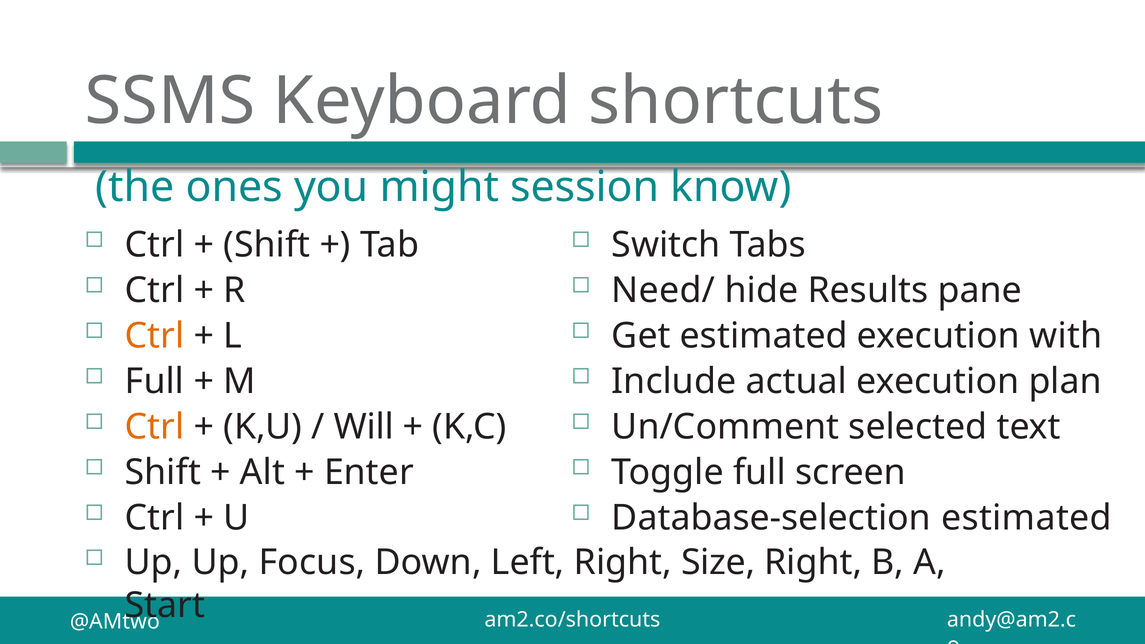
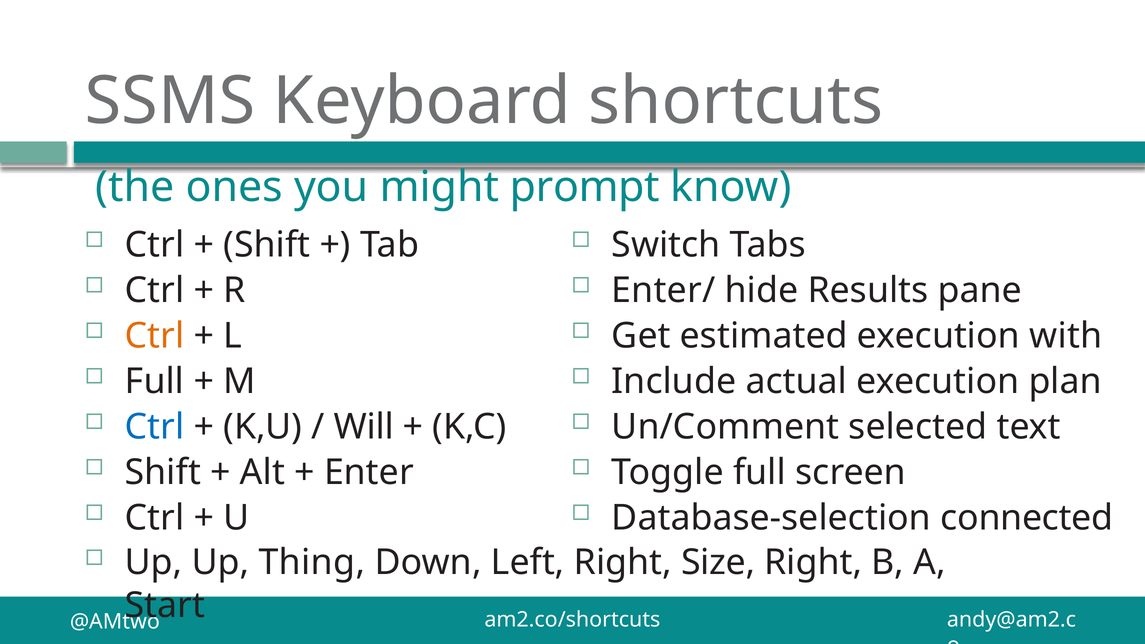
session: session -> prompt
Need/: Need/ -> Enter/
Ctrl at (155, 427) colour: orange -> blue
Database-selection estimated: estimated -> connected
Focus: Focus -> Thing
